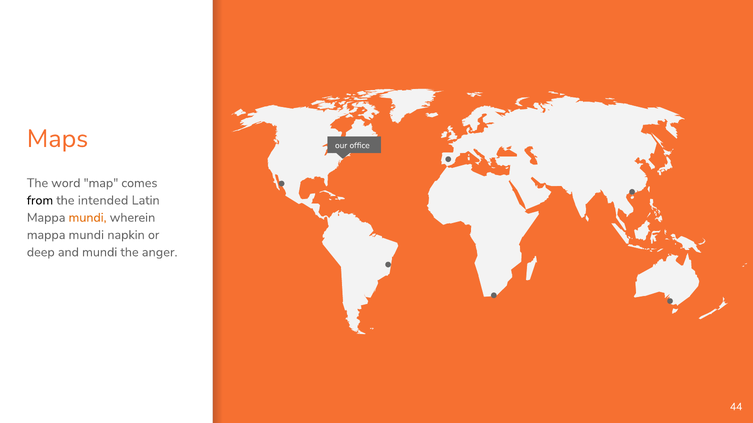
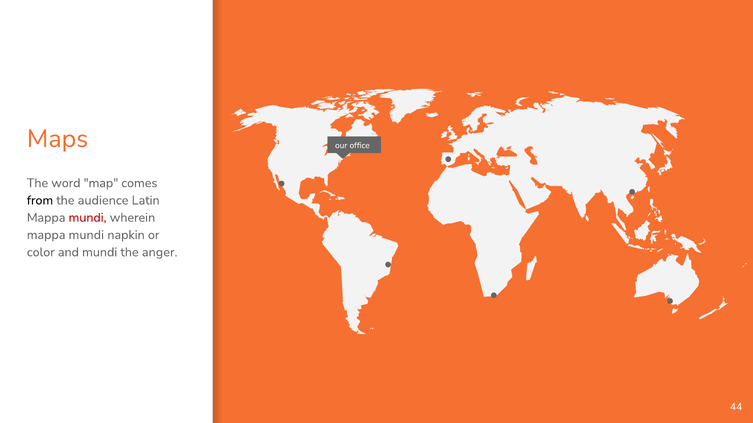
intended: intended -> audience
mundi at (88, 218) colour: orange -> red
deep: deep -> color
